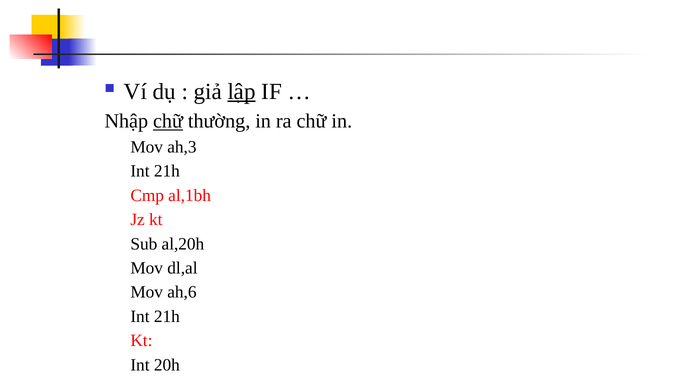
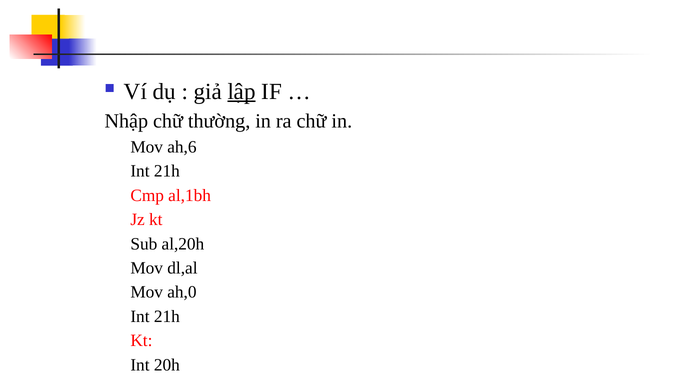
chữ at (168, 121) underline: present -> none
ah,3: ah,3 -> ah,6
ah,6: ah,6 -> ah,0
